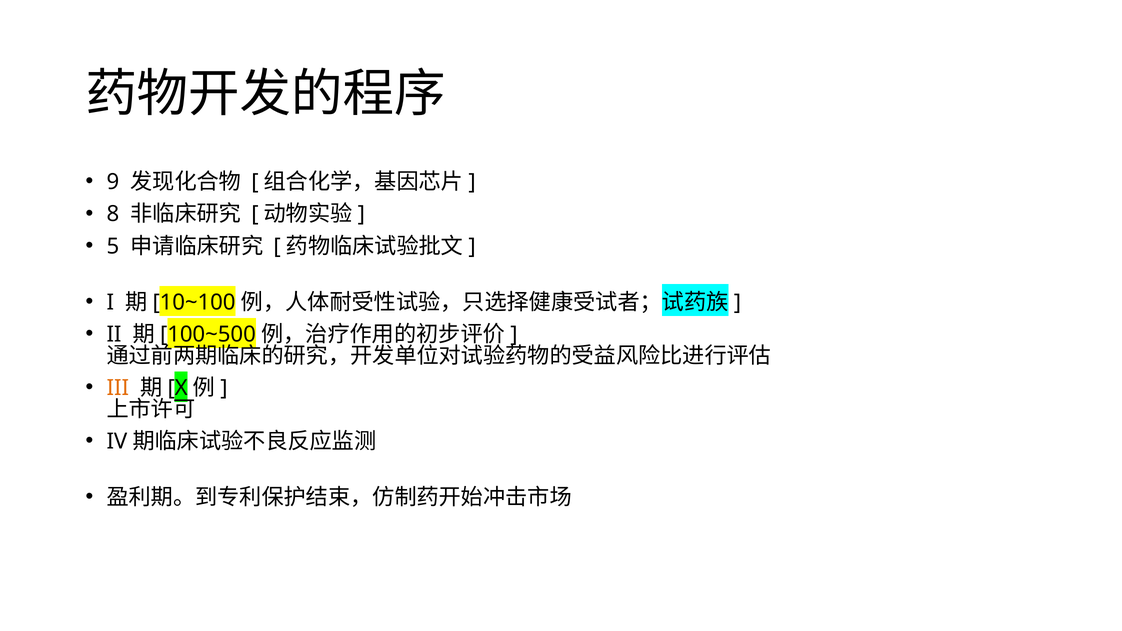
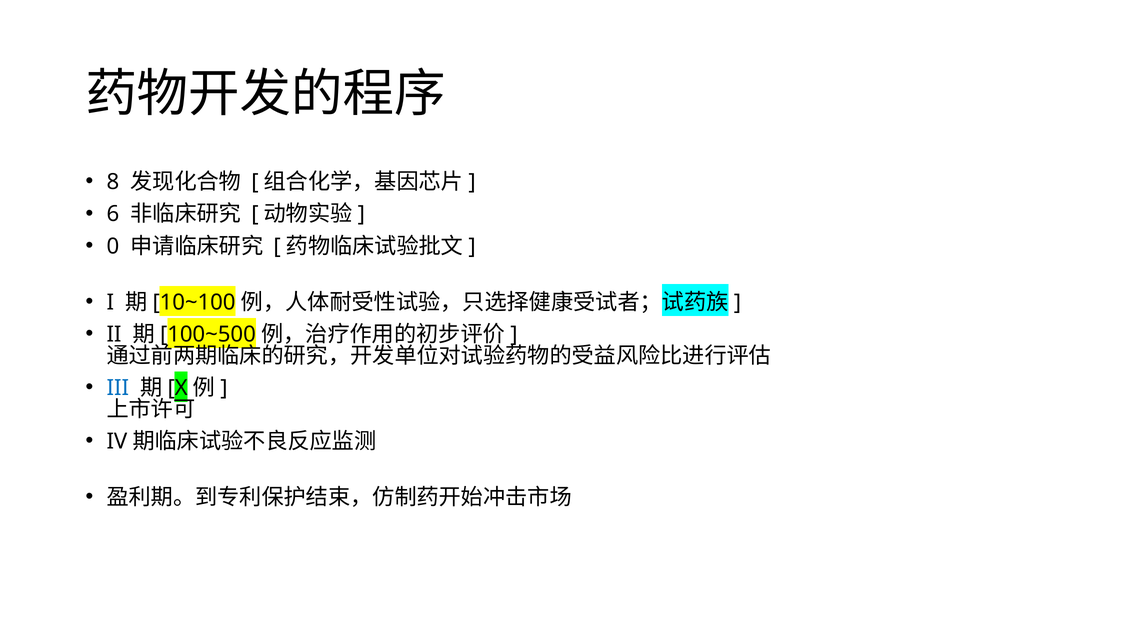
9: 9 -> 8
8: 8 -> 6
5: 5 -> 0
III colour: orange -> blue
